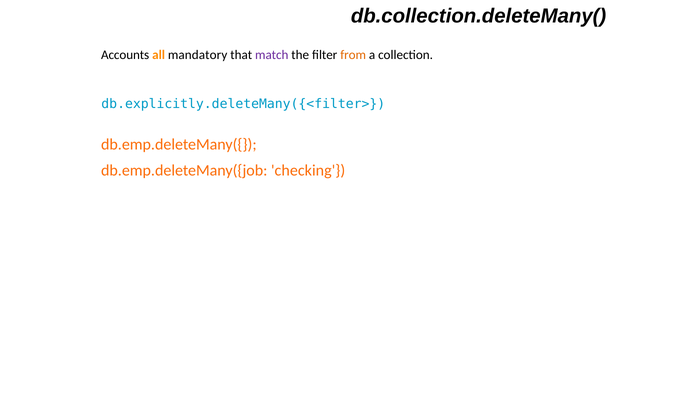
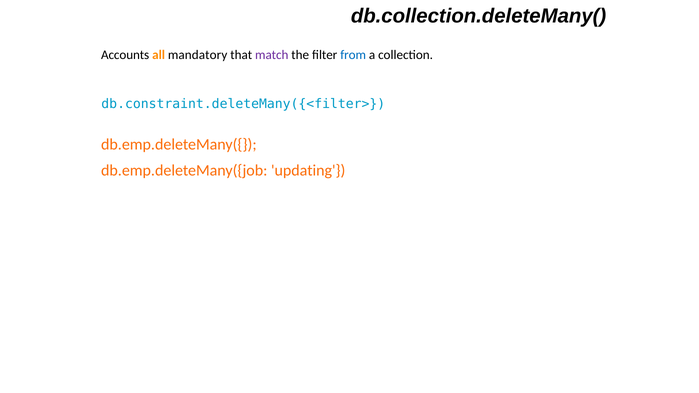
from colour: orange -> blue
db.explicitly.deleteMany({<filter>: db.explicitly.deleteMany({<filter> -> db.constraint.deleteMany({<filter>
checking: checking -> updating
